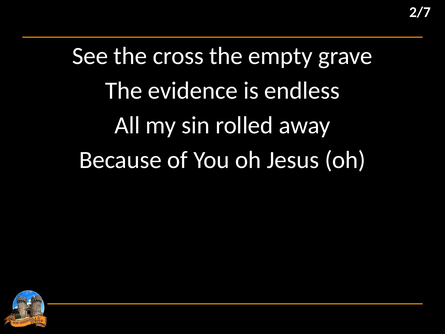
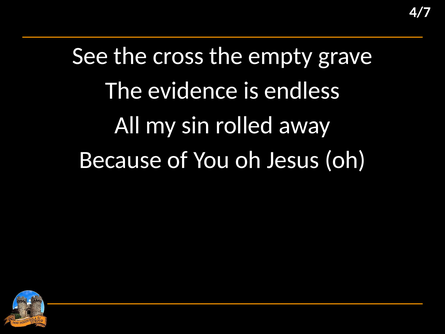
2/7: 2/7 -> 4/7
